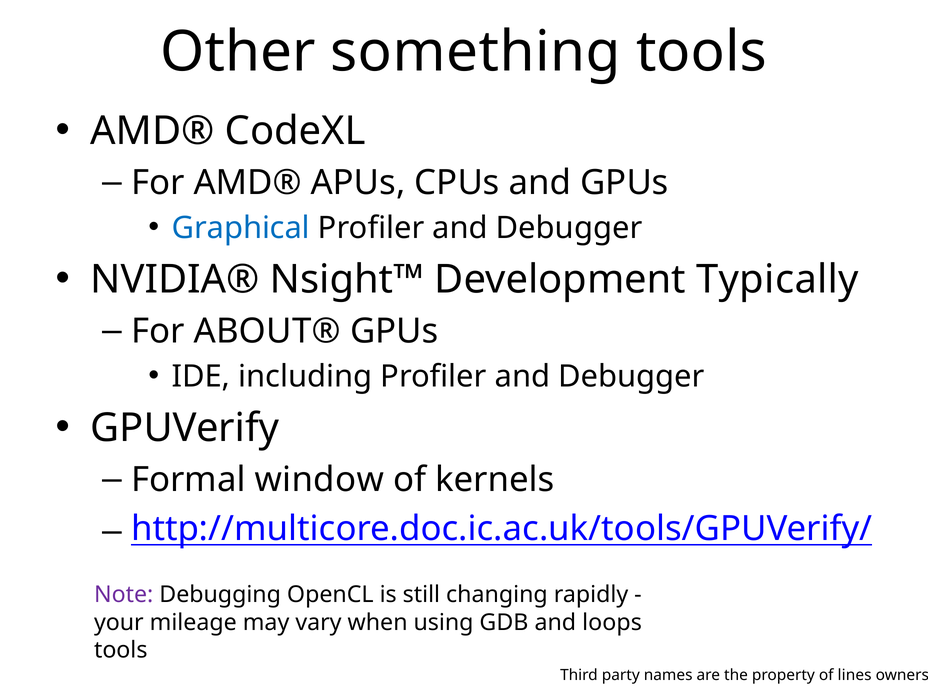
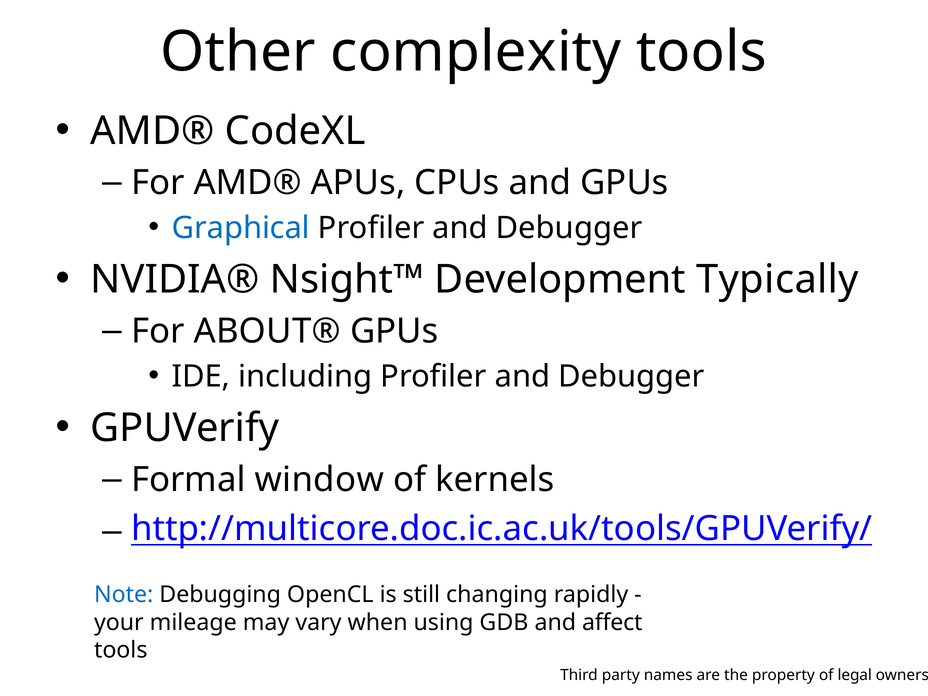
something: something -> complexity
Note colour: purple -> blue
loops: loops -> affect
lines: lines -> legal
